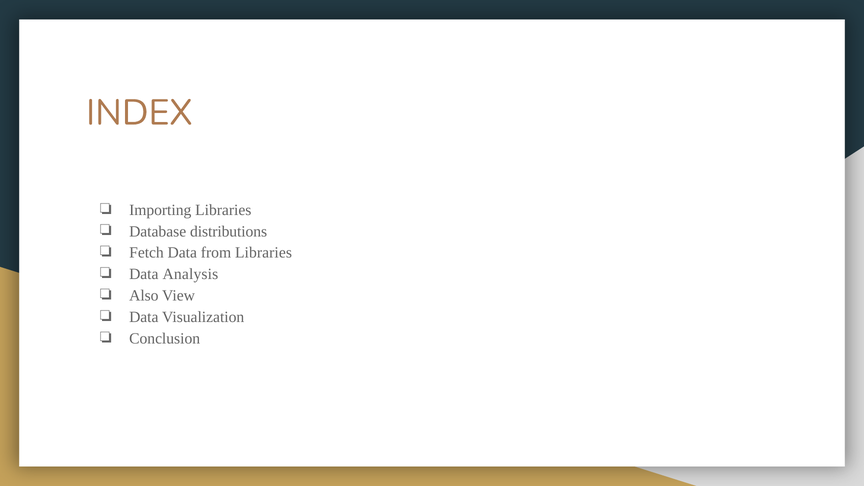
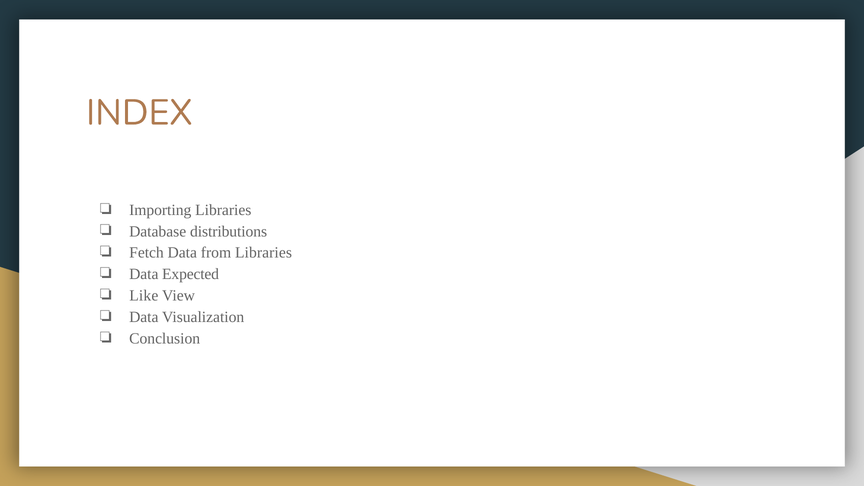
Analysis: Analysis -> Expected
Also: Also -> Like
